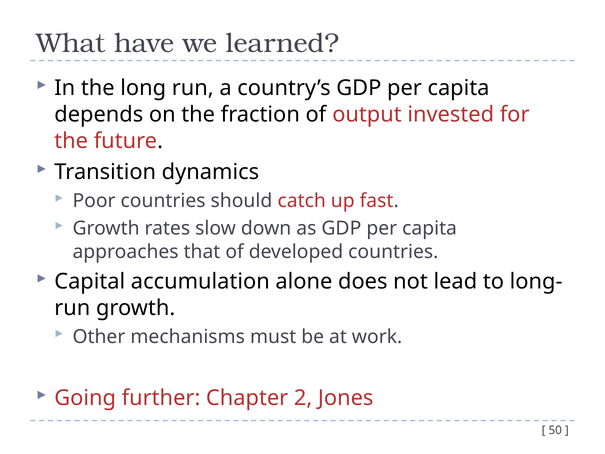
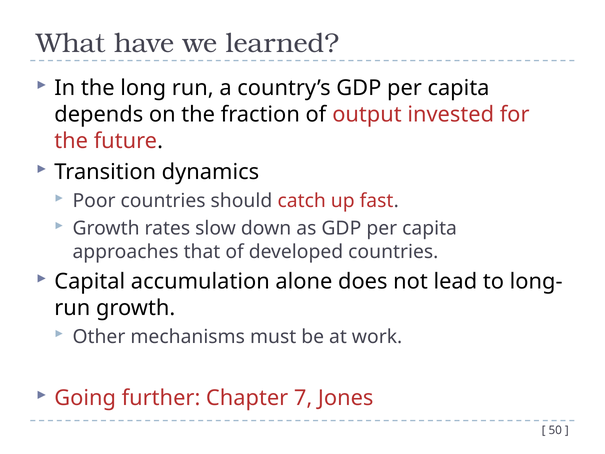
2: 2 -> 7
